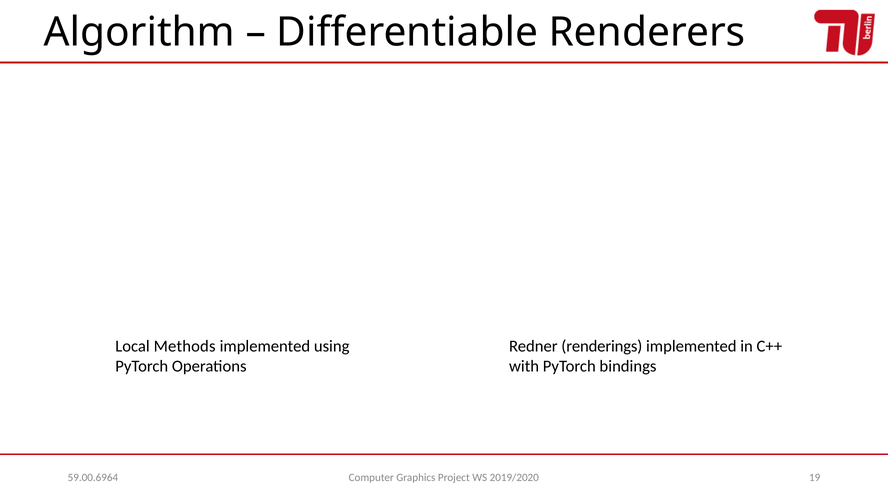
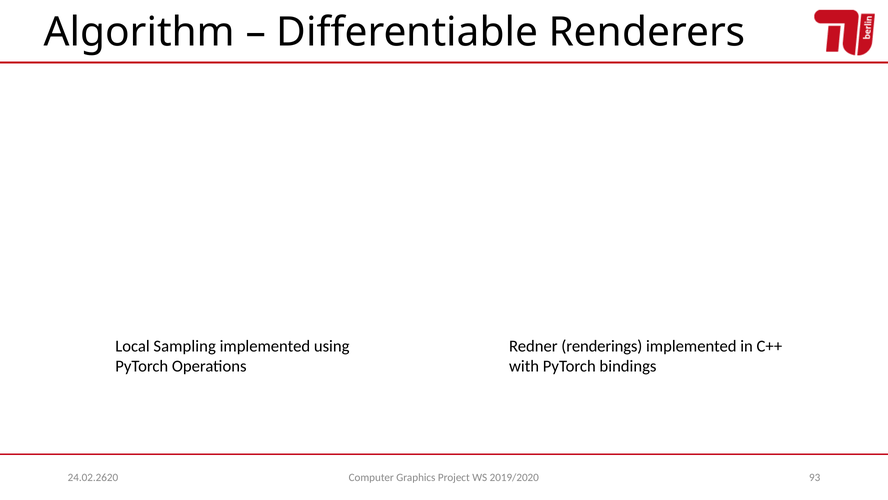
Methods: Methods -> Sampling
19: 19 -> 93
59.00.6964: 59.00.6964 -> 24.02.2620
